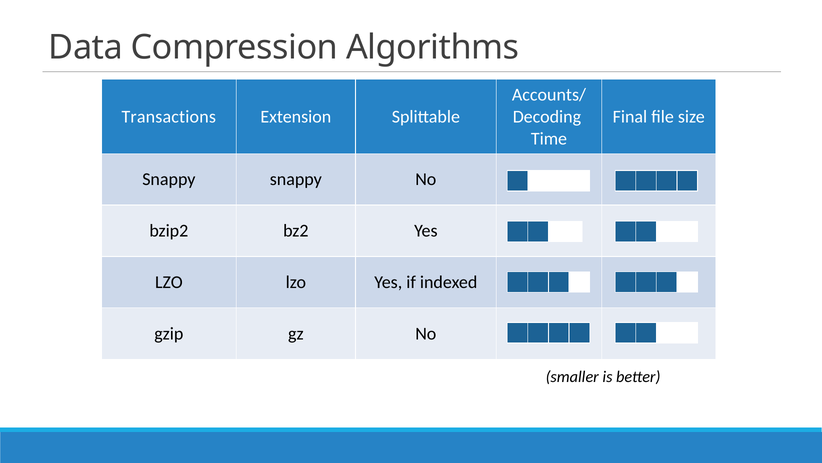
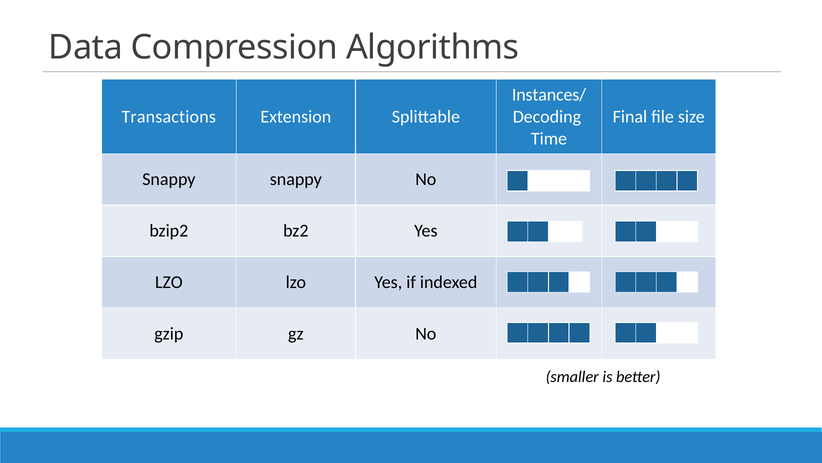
Accounts/: Accounts/ -> Instances/
